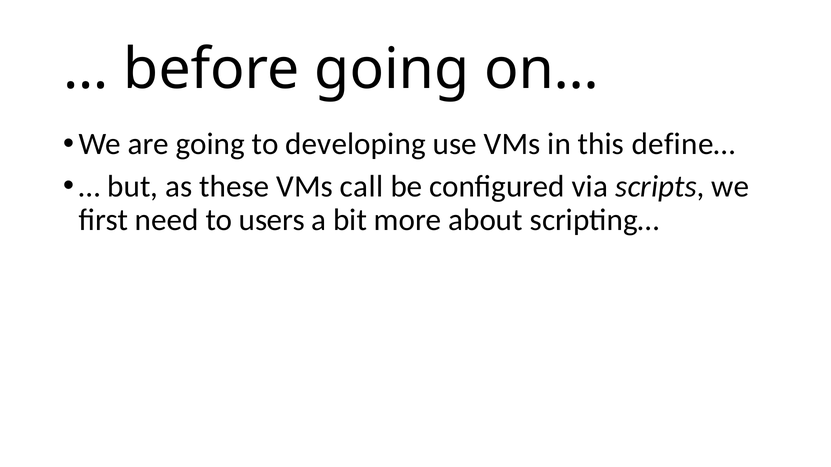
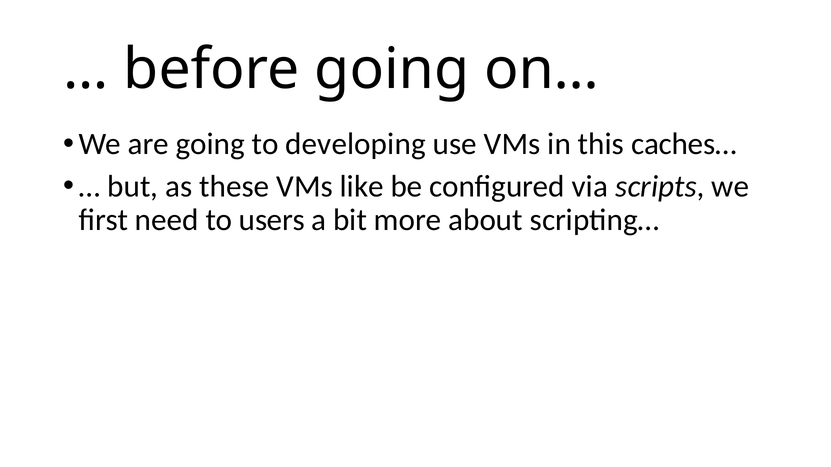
define…: define… -> caches…
call: call -> like
